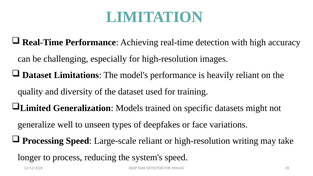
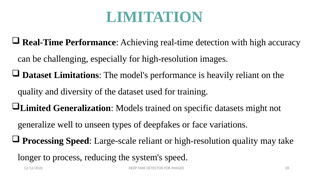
high-resolution writing: writing -> quality
